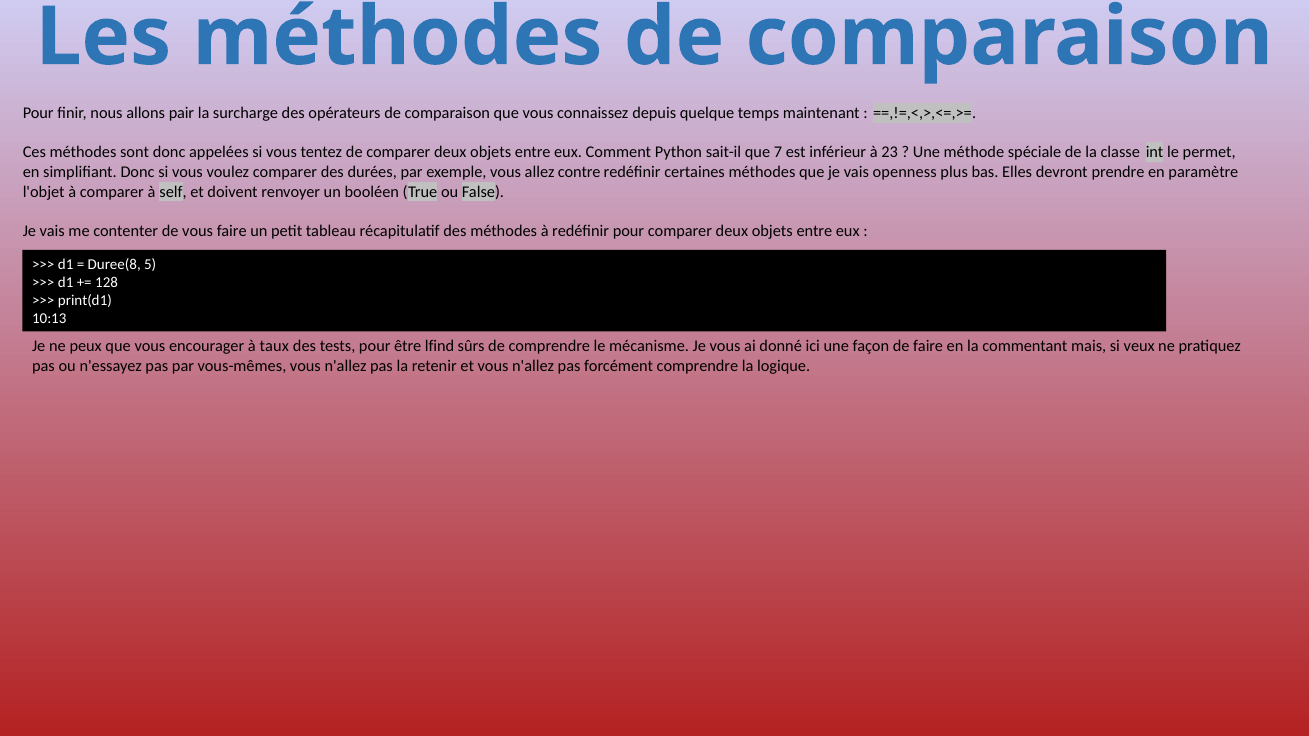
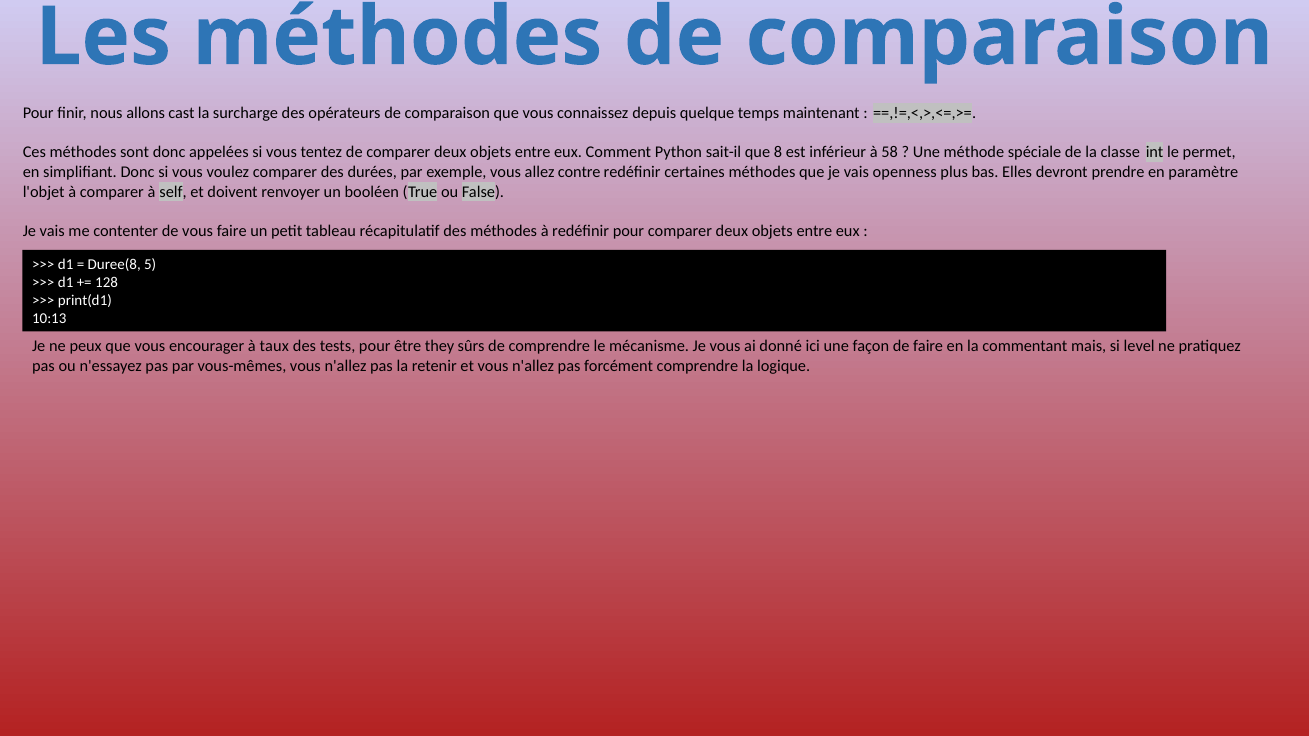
pair: pair -> cast
7: 7 -> 8
23: 23 -> 58
lfind: lfind -> they
veux: veux -> level
